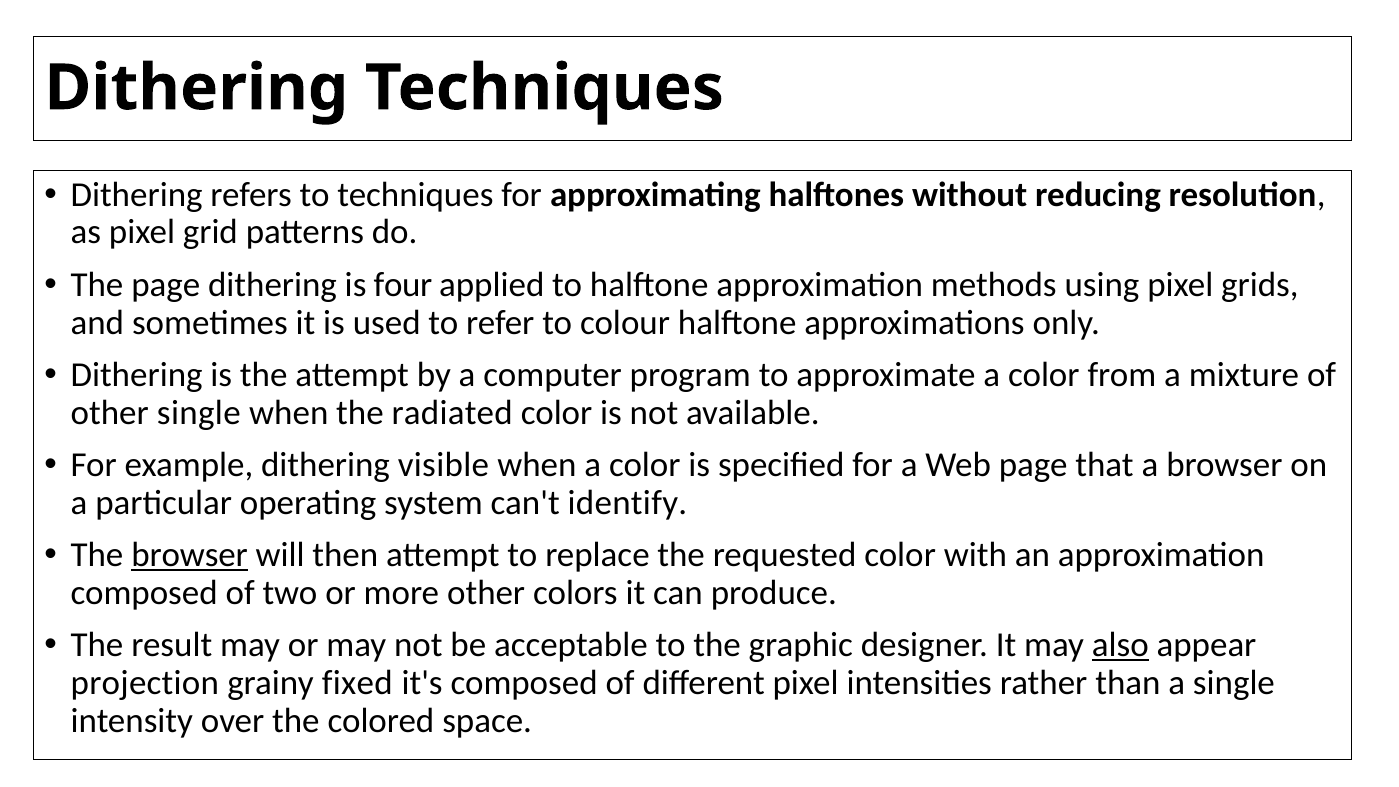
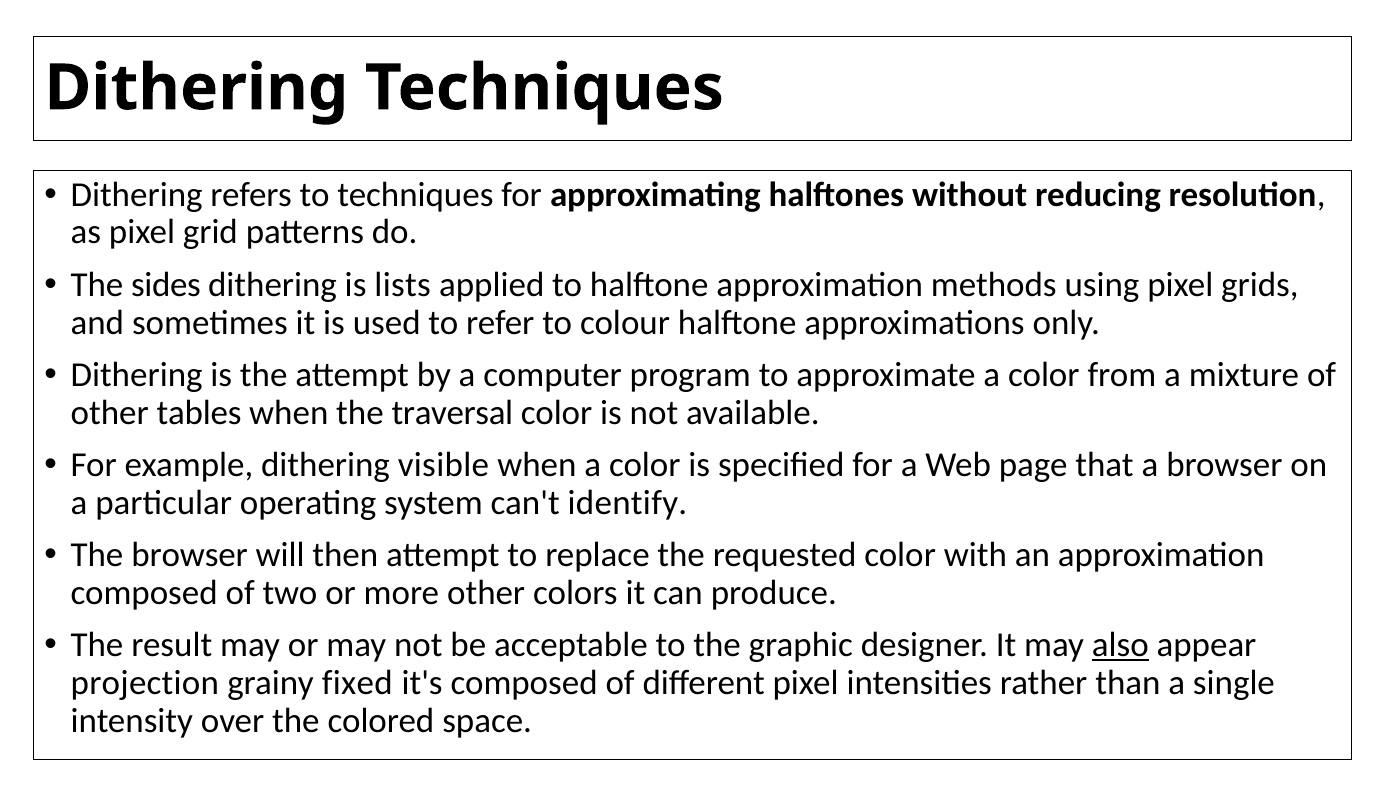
The page: page -> sides
four: four -> lists
other single: single -> tables
radiated: radiated -> traversal
browser at (190, 555) underline: present -> none
